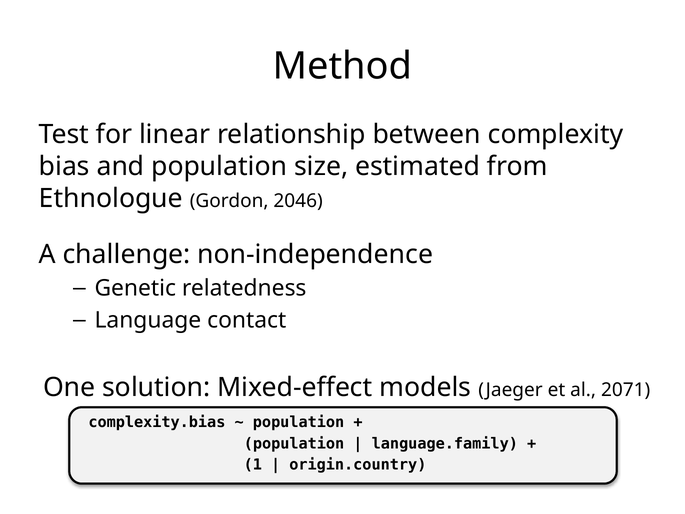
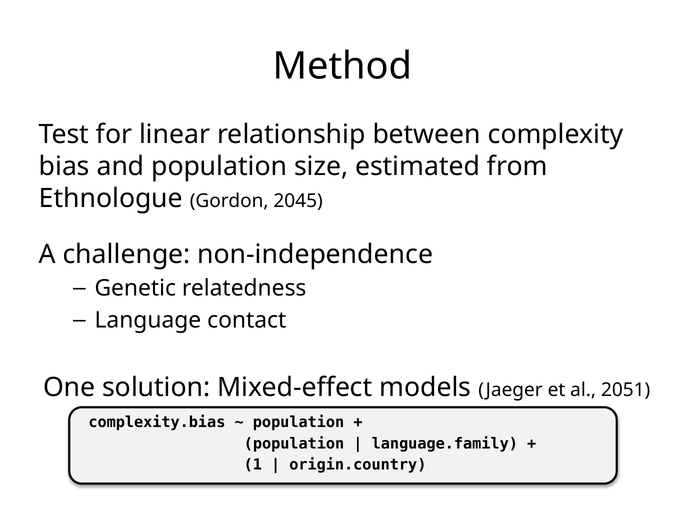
2046: 2046 -> 2045
2071: 2071 -> 2051
